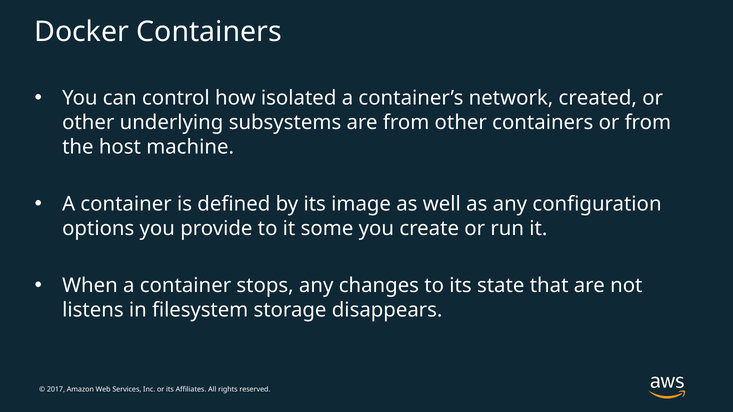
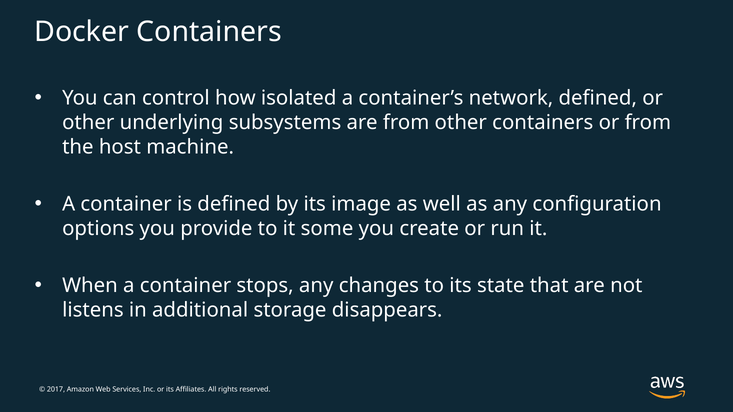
network created: created -> defined
filesystem: filesystem -> additional
